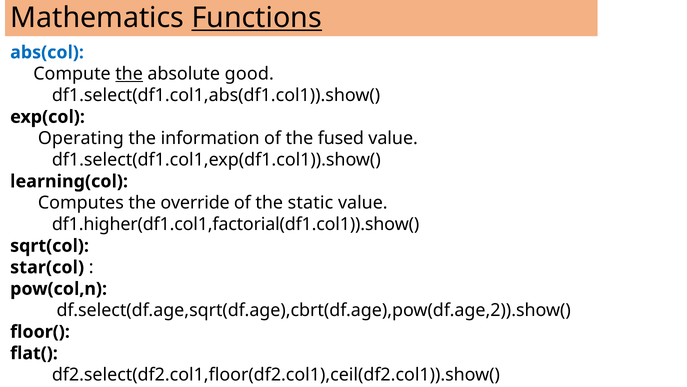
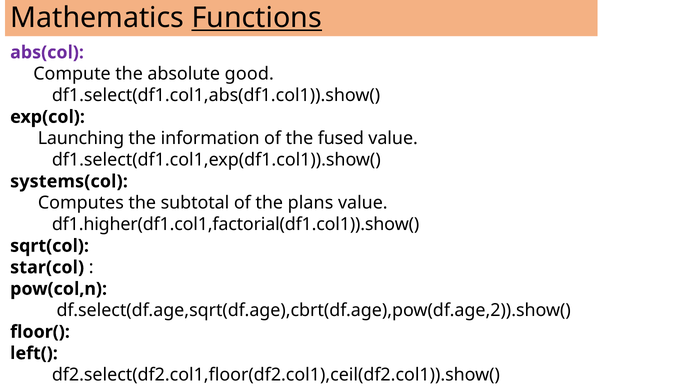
abs(col colour: blue -> purple
the at (129, 74) underline: present -> none
Operating: Operating -> Launching
learning(col: learning(col -> systems(col
override: override -> subtotal
static: static -> plans
flat(: flat( -> left(
